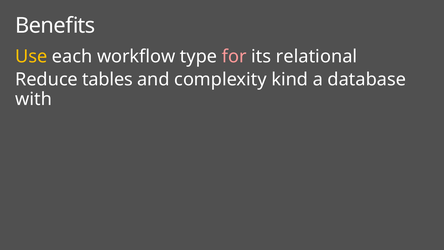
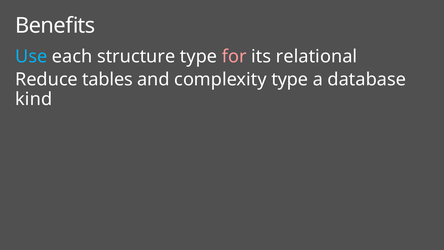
Use colour: yellow -> light blue
workflow: workflow -> structure
complexity kind: kind -> type
with: with -> kind
